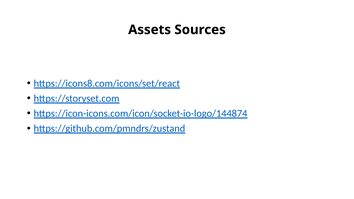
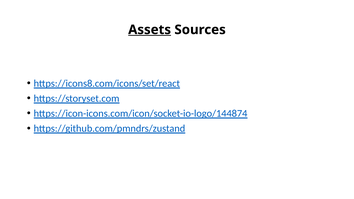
Assets underline: none -> present
